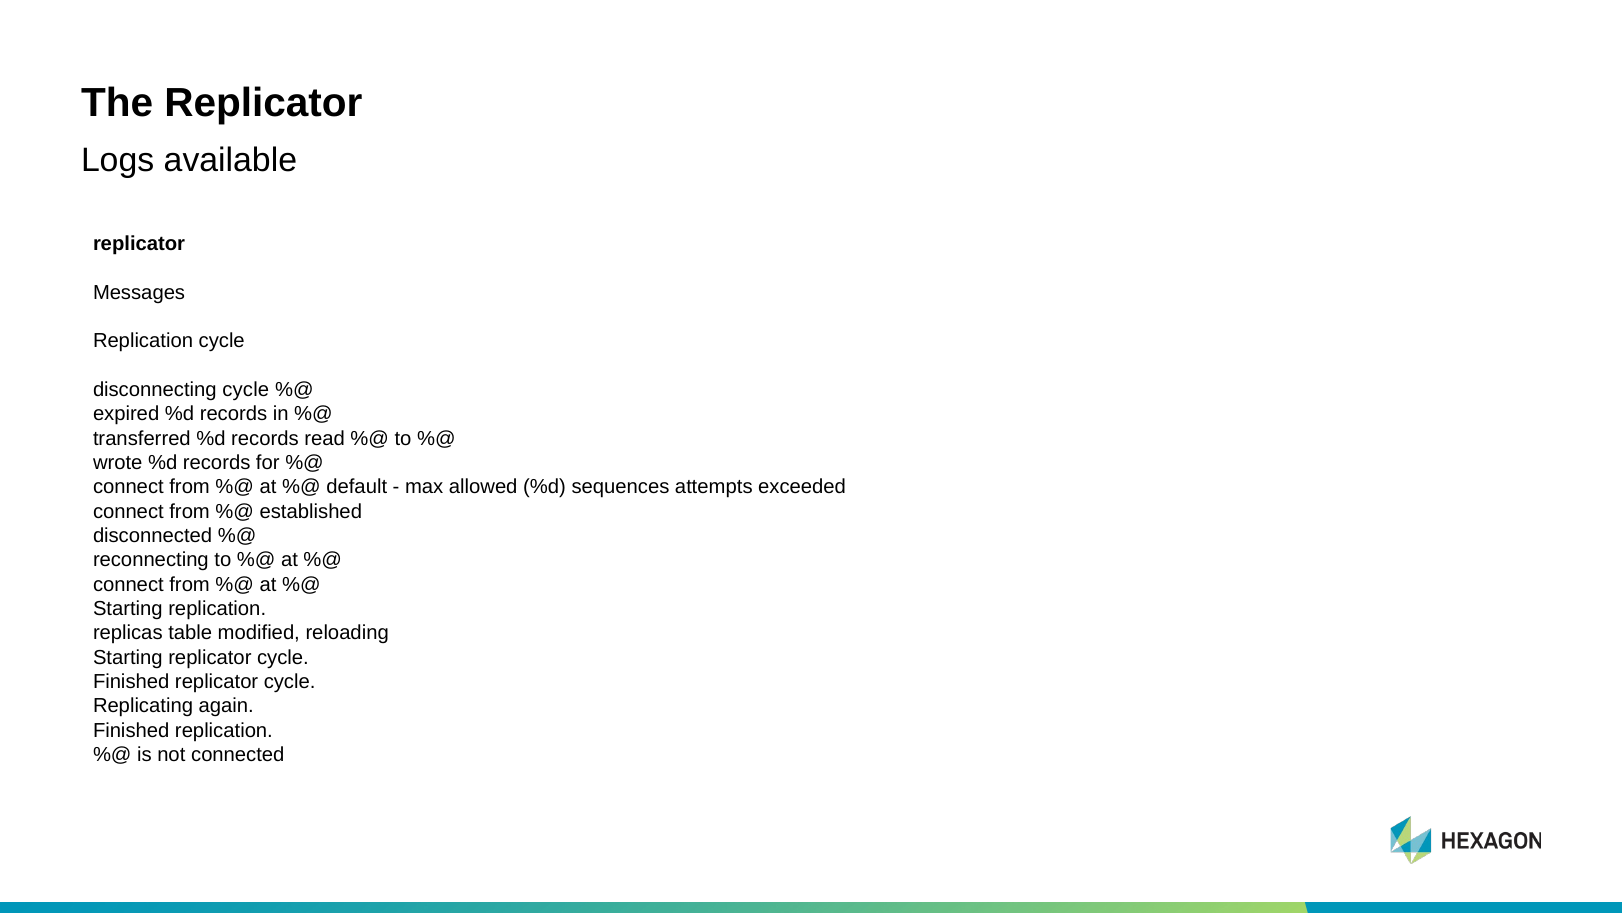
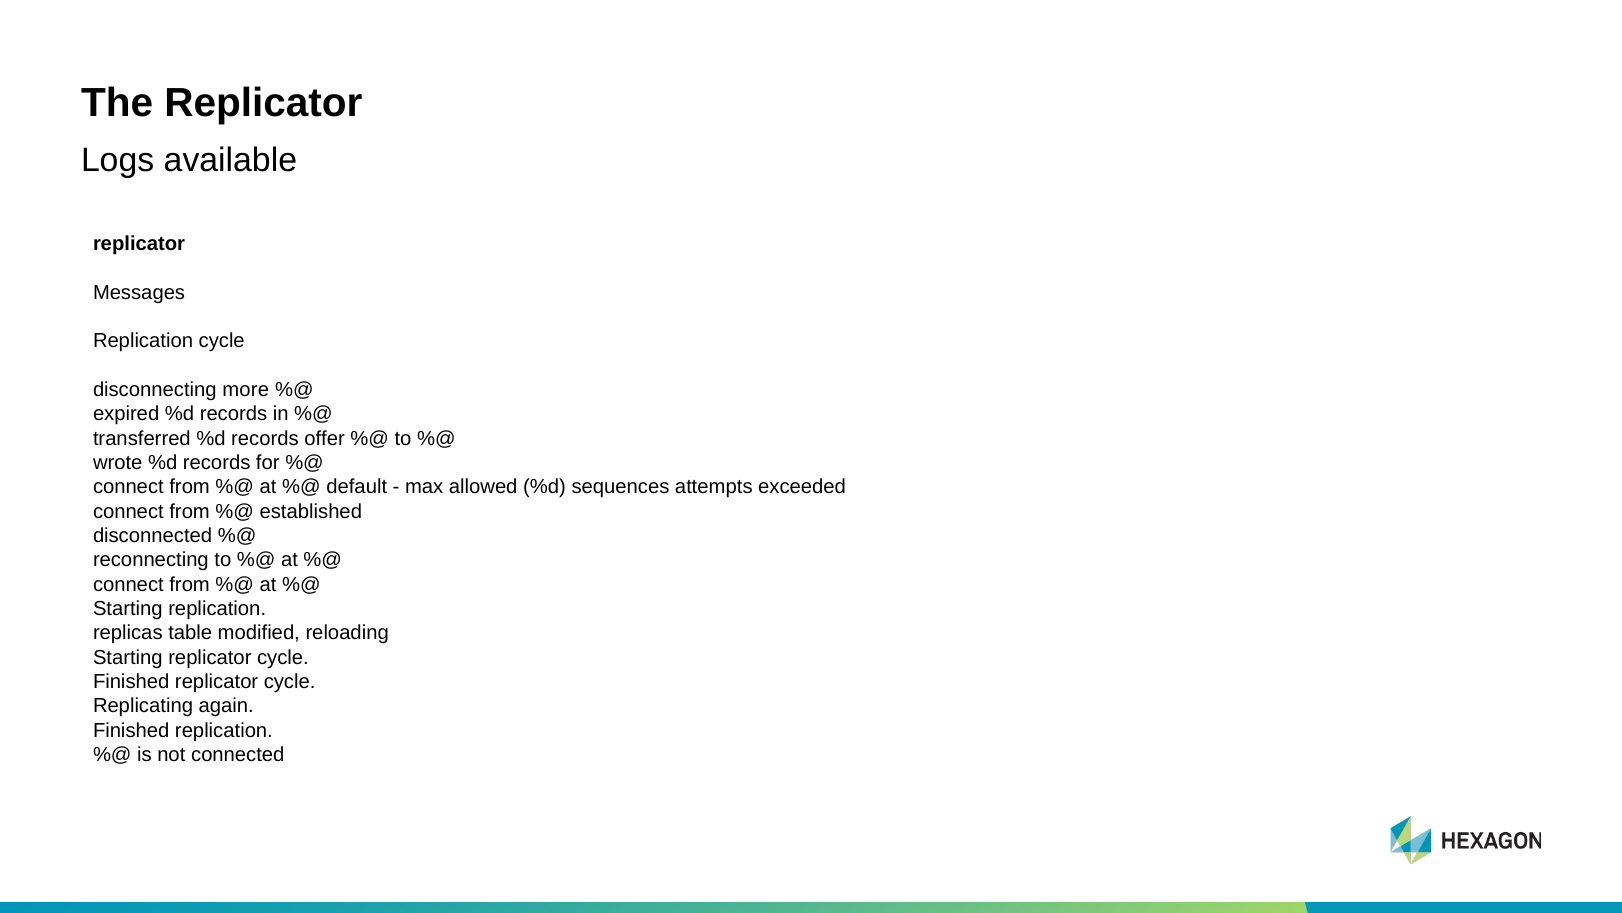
disconnecting cycle: cycle -> more
read: read -> offer
